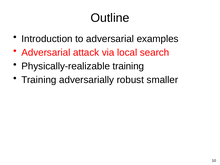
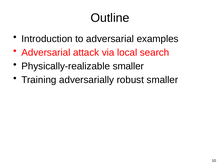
Physically-realizable training: training -> smaller
